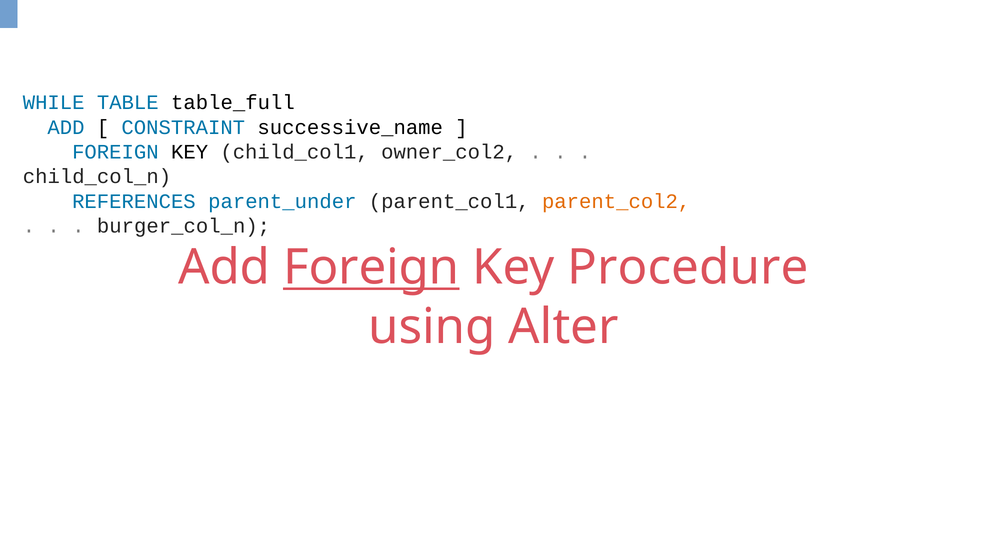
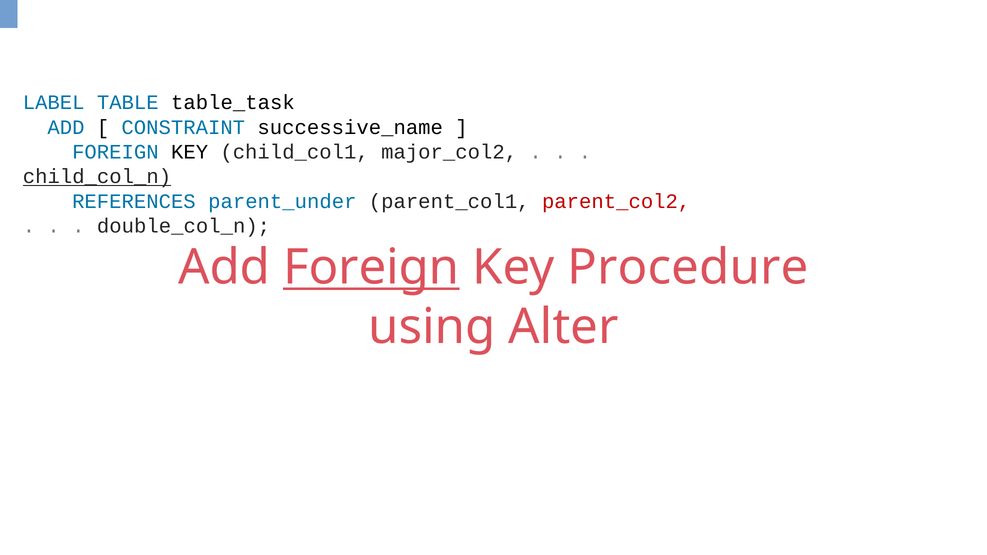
WHILE: WHILE -> LABEL
table_full: table_full -> table_task
owner_col2: owner_col2 -> major_col2
child_col_n underline: none -> present
parent_col2 colour: orange -> red
burger_col_n: burger_col_n -> double_col_n
